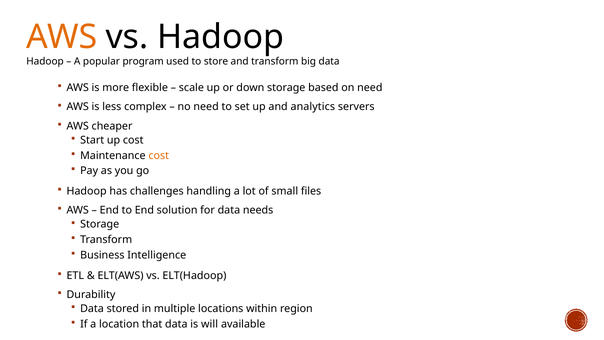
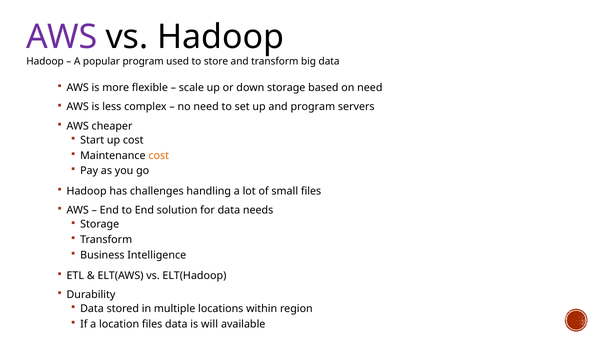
AWS at (62, 37) colour: orange -> purple
and analytics: analytics -> program
location that: that -> files
